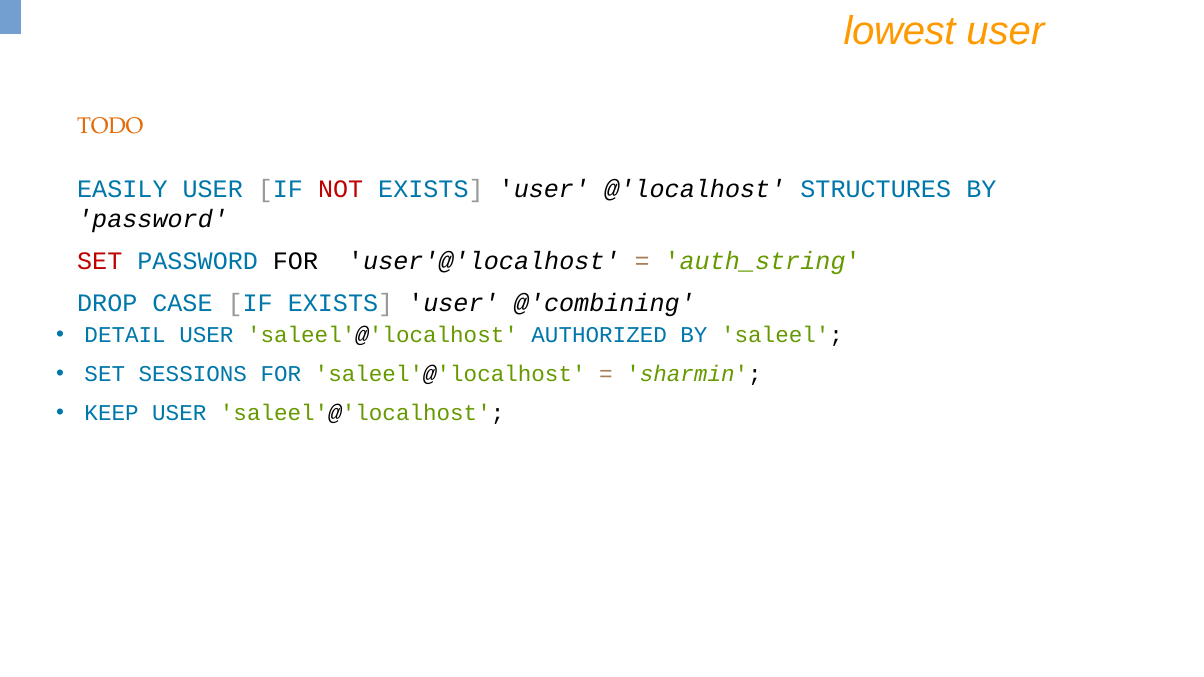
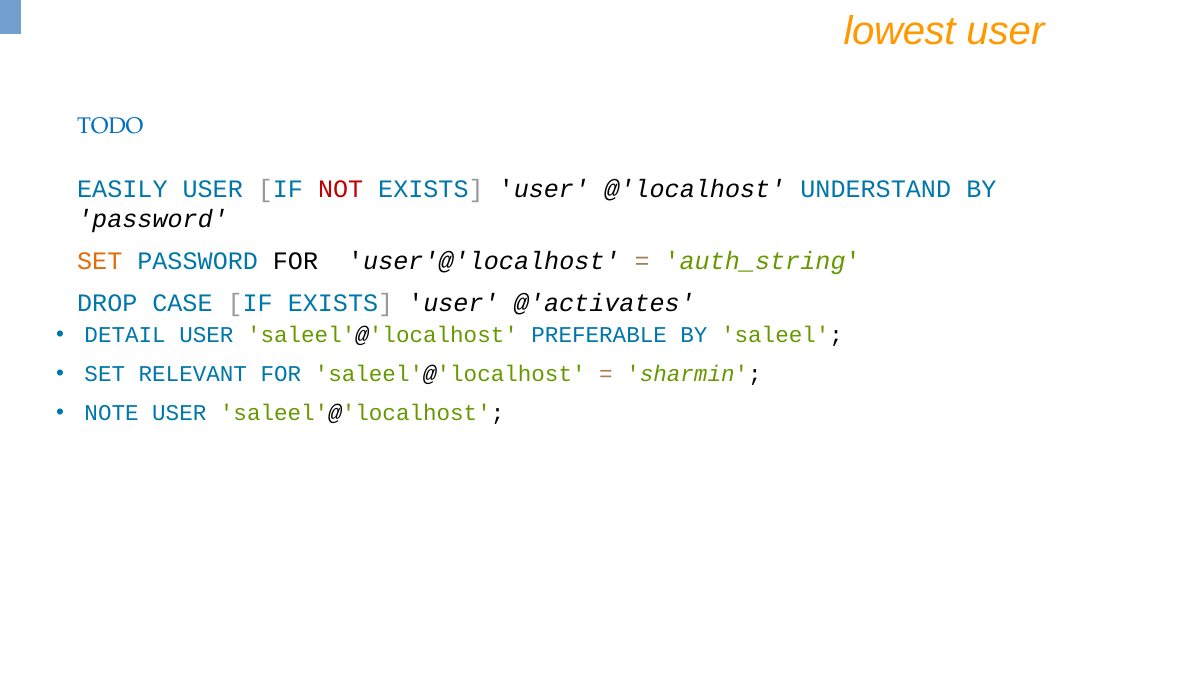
TODO colour: orange -> blue
STRUCTURES: STRUCTURES -> UNDERSTAND
SET at (100, 261) colour: red -> orange
@'combining: @'combining -> @'activates
AUTHORIZED: AUTHORIZED -> PREFERABLE
SESSIONS: SESSIONS -> RELEVANT
KEEP: KEEP -> NOTE
